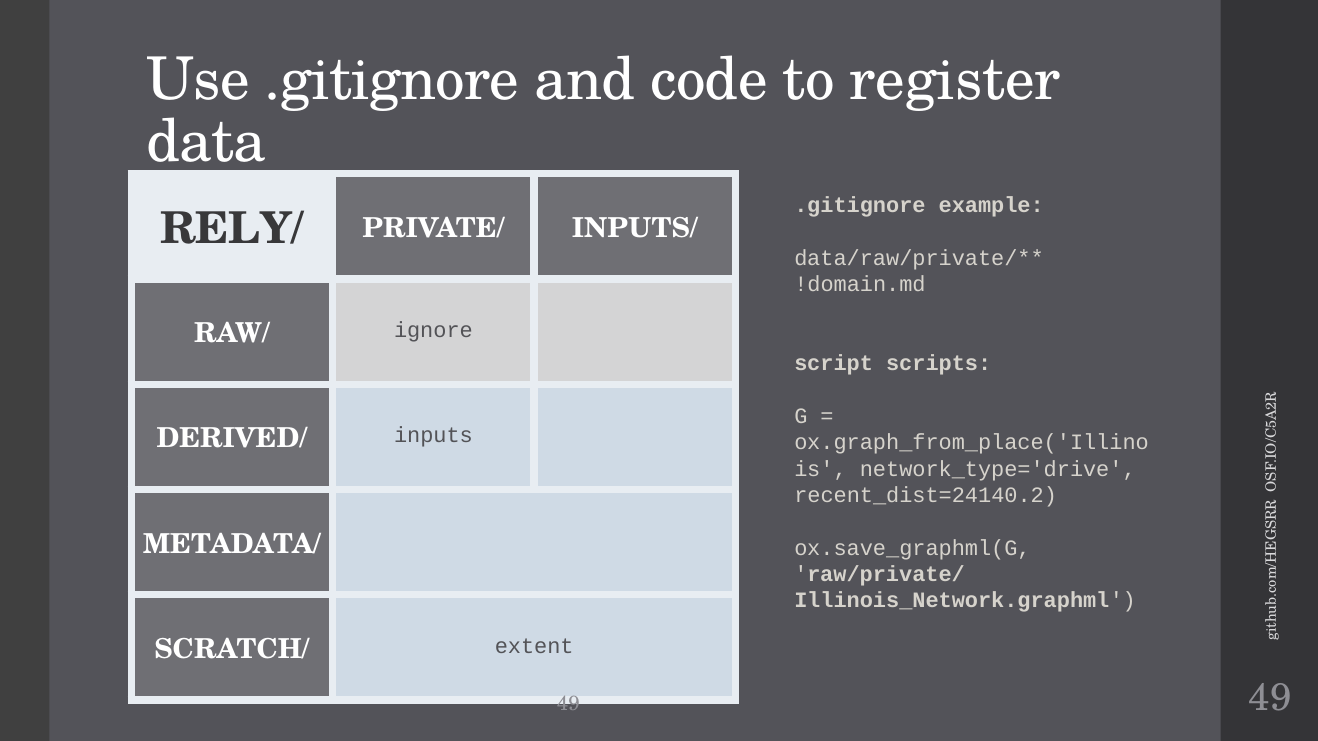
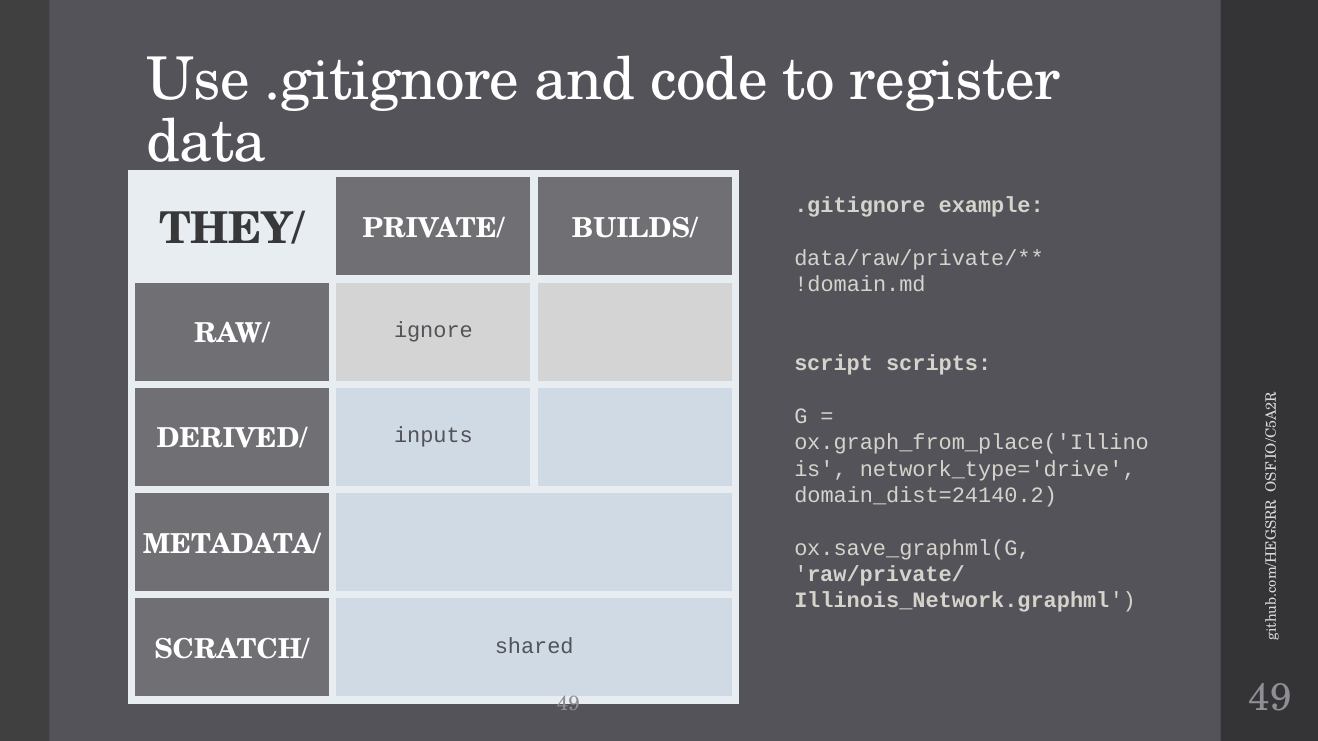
RELY/: RELY/ -> THEY/
INPUTS/: INPUTS/ -> BUILDS/
recent_dist=24140.2: recent_dist=24140.2 -> domain_dist=24140.2
extent: extent -> shared
